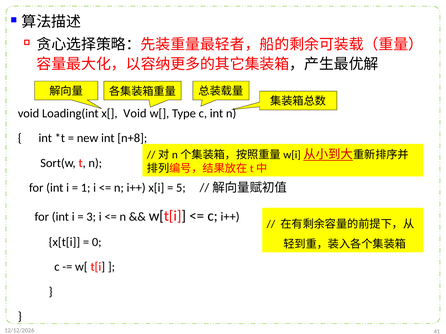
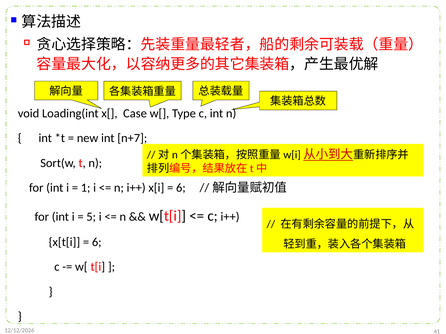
x[ Void: Void -> Case
n+8: n+8 -> n+7
5 at (181, 188): 5 -> 6
3: 3 -> 5
0 at (97, 242): 0 -> 6
